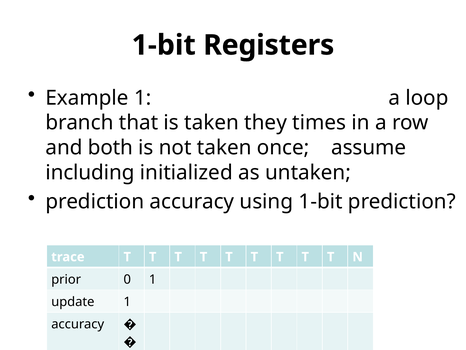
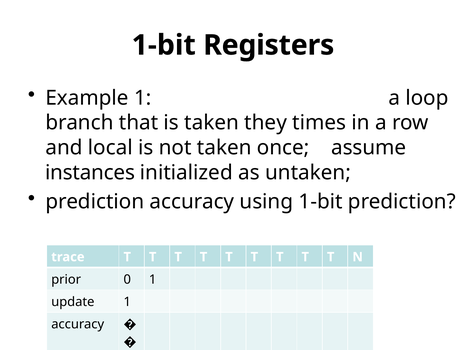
both: both -> local
including: including -> instances
